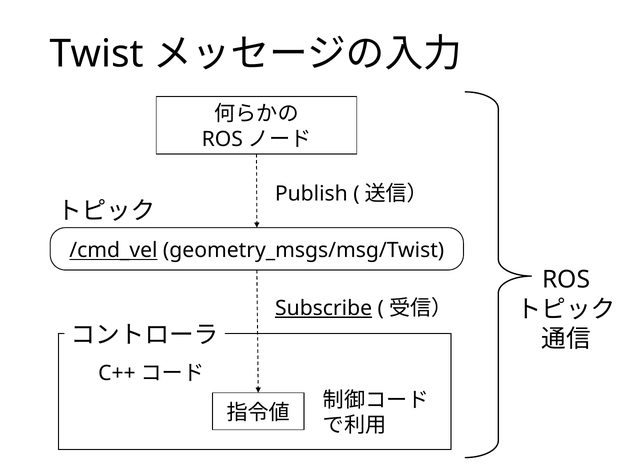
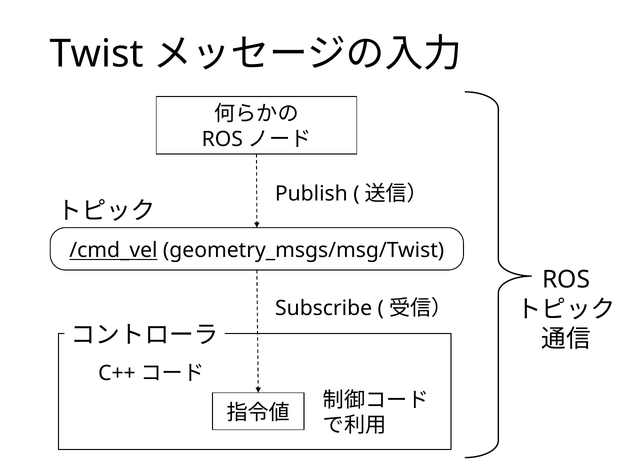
Subscribe underline: present -> none
